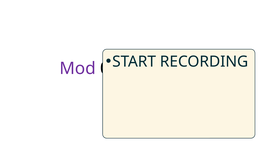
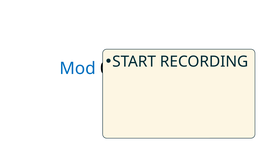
Mod colour: purple -> blue
